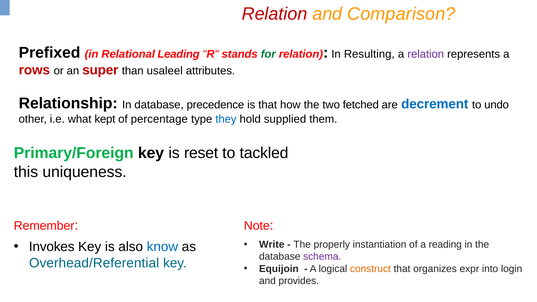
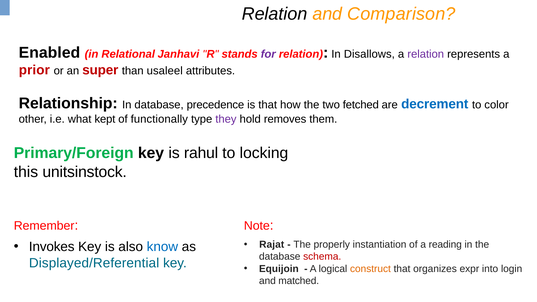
Relation at (275, 14) colour: red -> black
Prefixed: Prefixed -> Enabled
Leading: Leading -> Janhavi
for colour: green -> purple
Resulting: Resulting -> Disallows
rows: rows -> prior
undo: undo -> color
percentage: percentage -> functionally
they colour: blue -> purple
supplied: supplied -> removes
reset: reset -> rahul
tackled: tackled -> locking
uniqueness: uniqueness -> unitsinstock
Write: Write -> Rajat
schema colour: purple -> red
Overhead/Referential: Overhead/Referential -> Displayed/Referential
provides: provides -> matched
